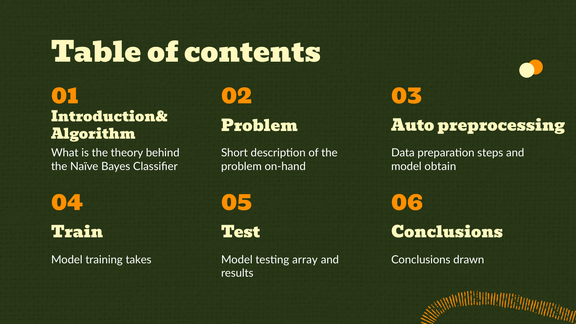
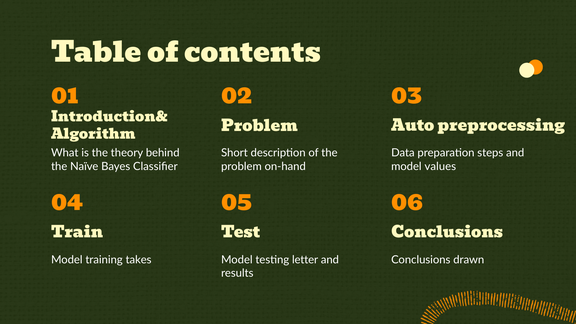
obtain: obtain -> values
array: array -> letter
